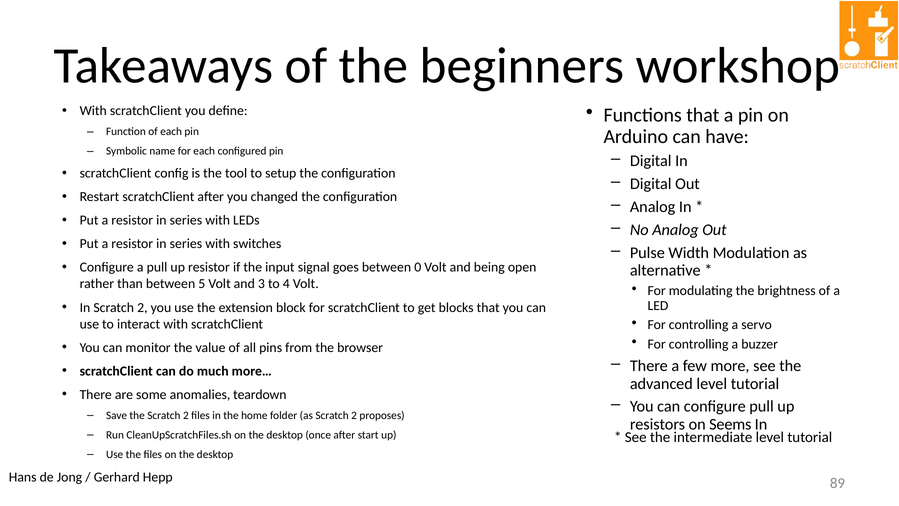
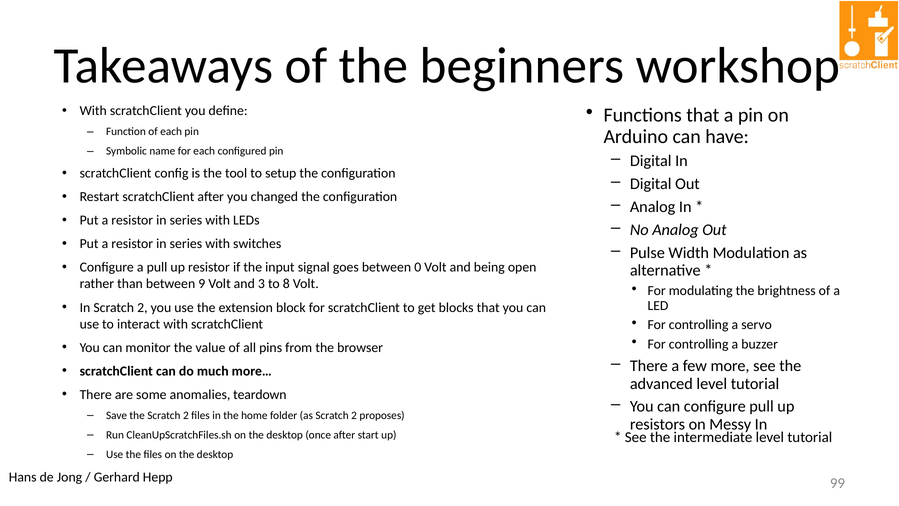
5: 5 -> 9
4: 4 -> 8
Seems: Seems -> Messy
89: 89 -> 99
